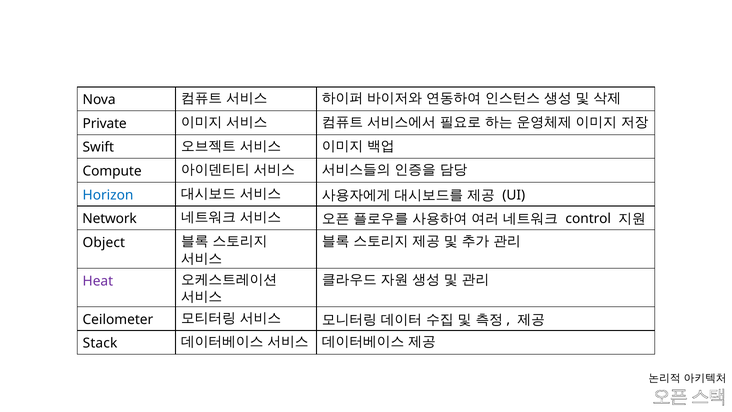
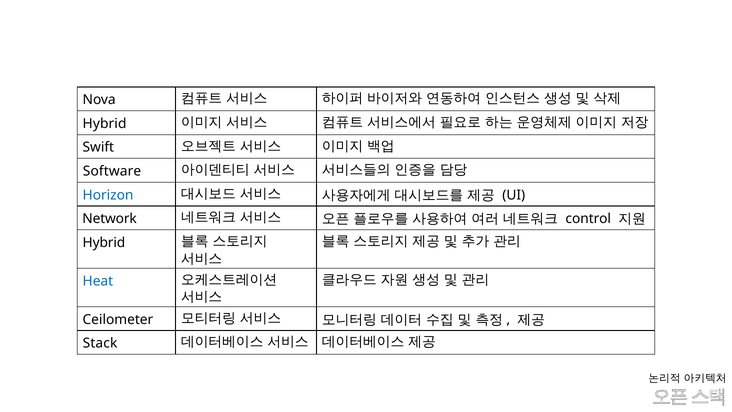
Private at (105, 124): Private -> Hybrid
Compute: Compute -> Software
Object at (104, 242): Object -> Hybrid
Heat colour: purple -> blue
